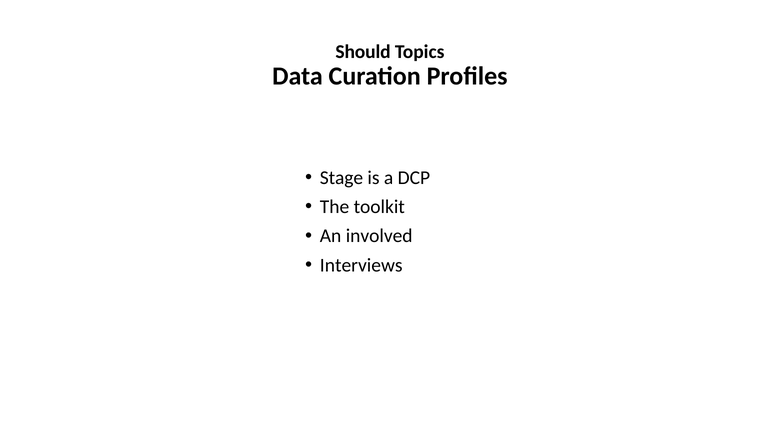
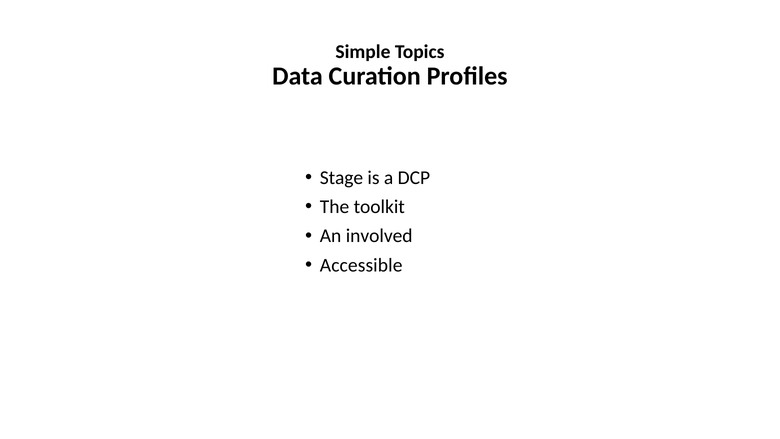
Should: Should -> Simple
Interviews: Interviews -> Accessible
